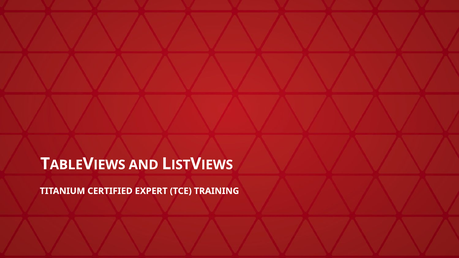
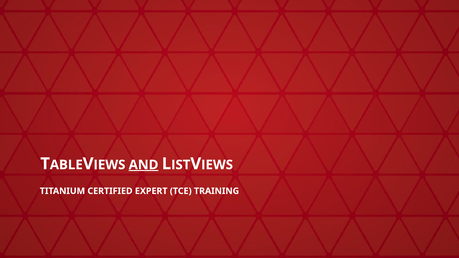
AND underline: none -> present
